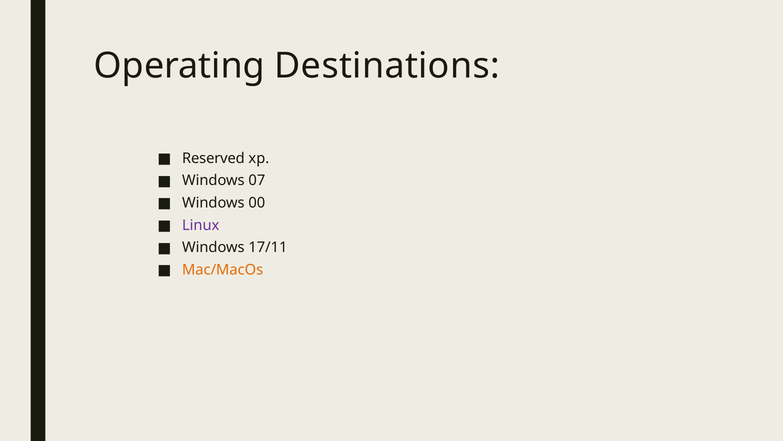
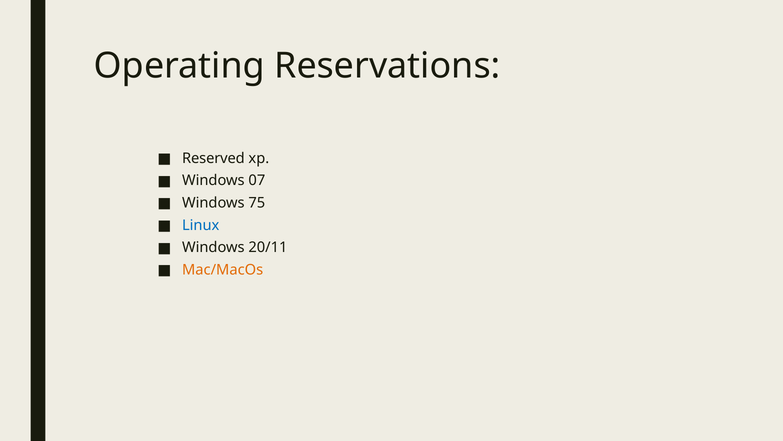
Destinations: Destinations -> Reservations
00: 00 -> 75
Linux colour: purple -> blue
17/11: 17/11 -> 20/11
